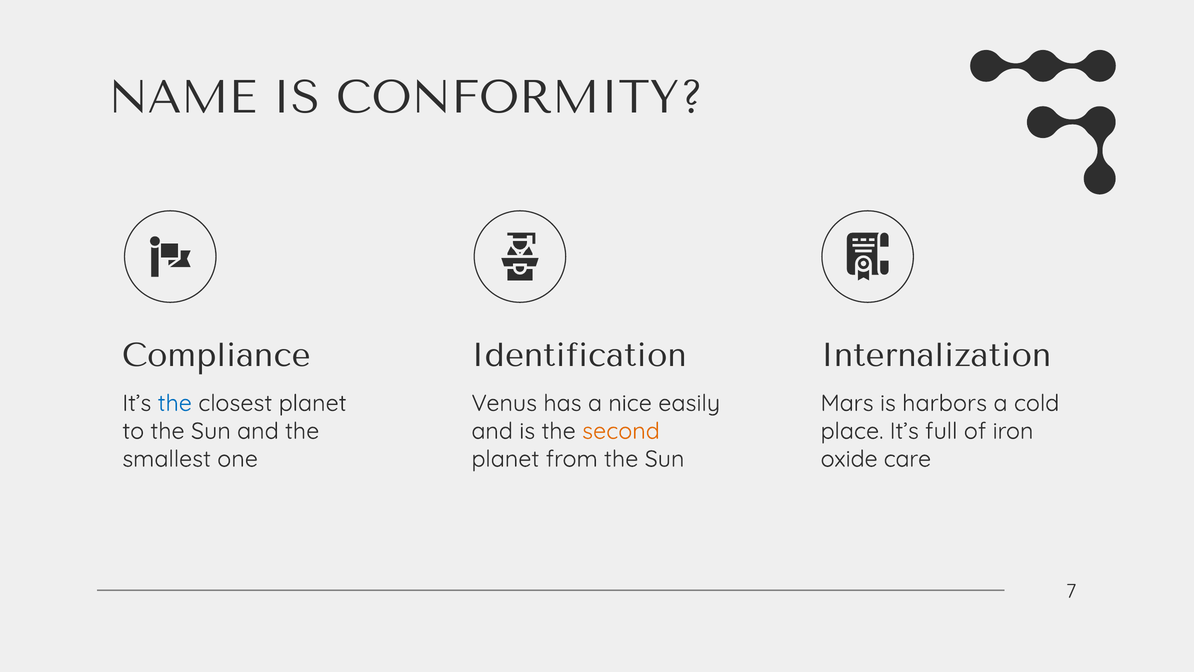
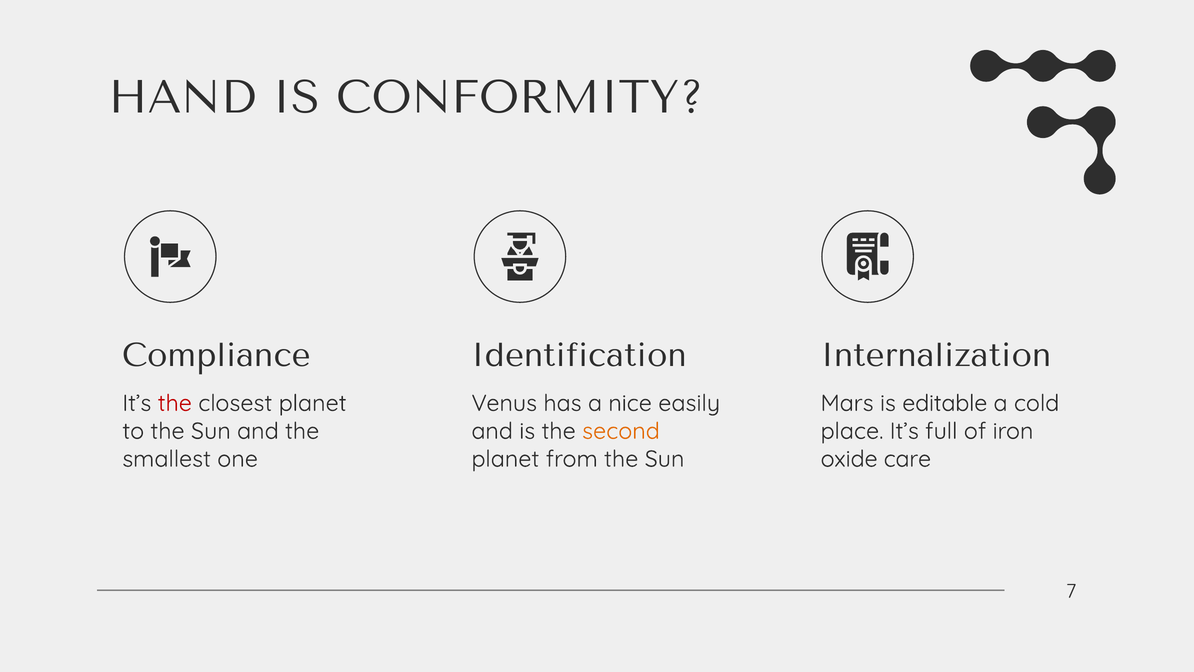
NAME: NAME -> HAND
the at (175, 403) colour: blue -> red
harbors: harbors -> editable
